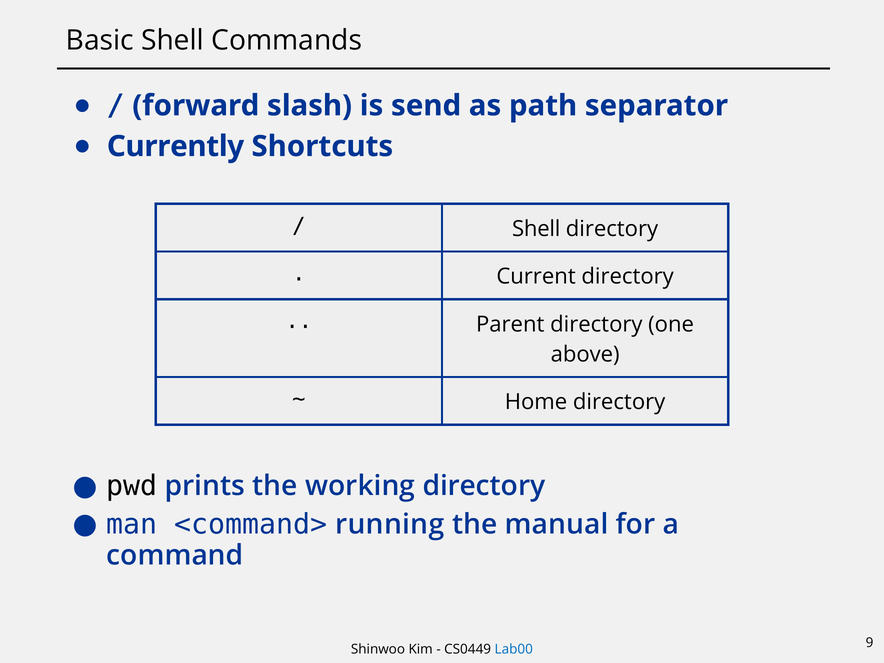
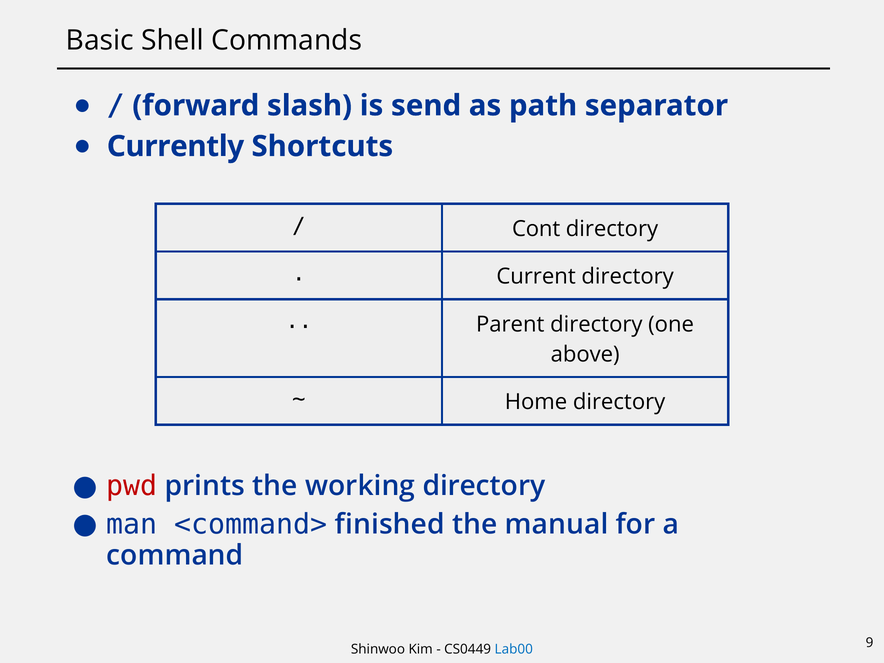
Shell at (536, 229): Shell -> Cont
pwd colour: black -> red
running: running -> finished
